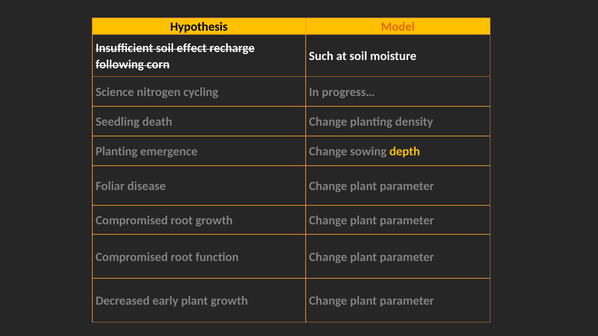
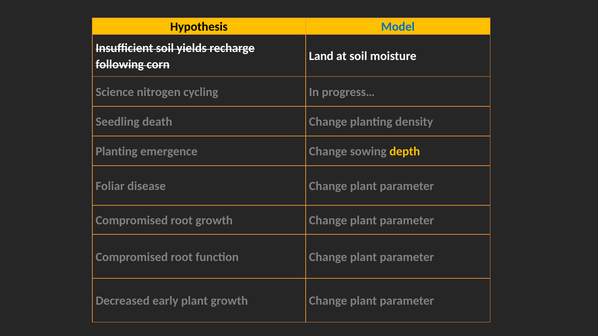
Model colour: orange -> blue
effect: effect -> yields
Such: Such -> Land
